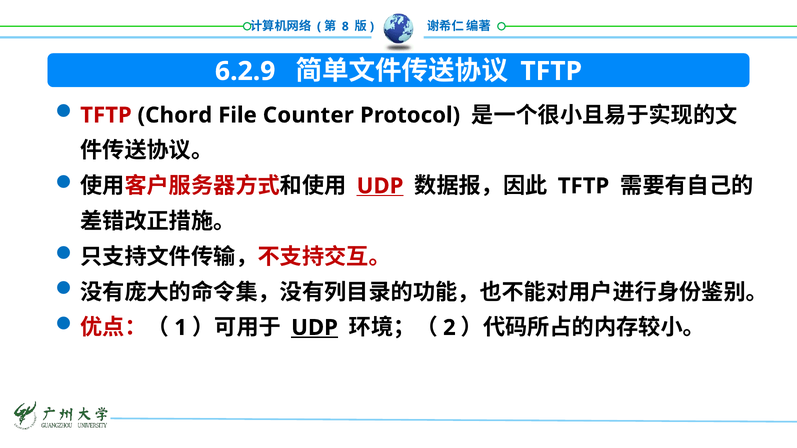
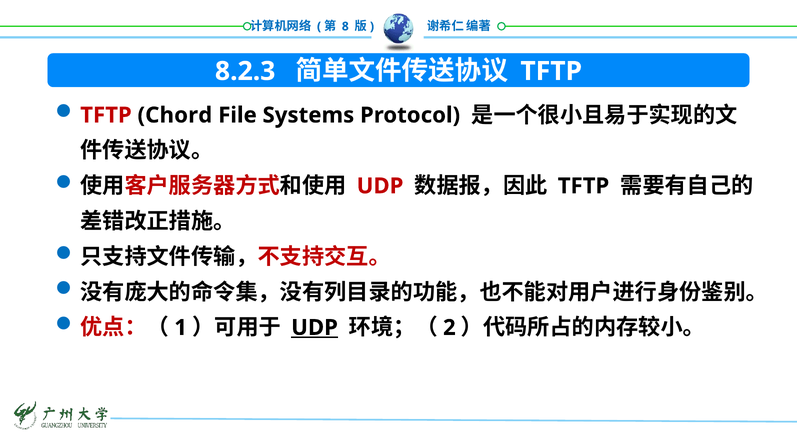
6.2.9: 6.2.9 -> 8.2.3
Counter: Counter -> Systems
UDP at (380, 186) underline: present -> none
